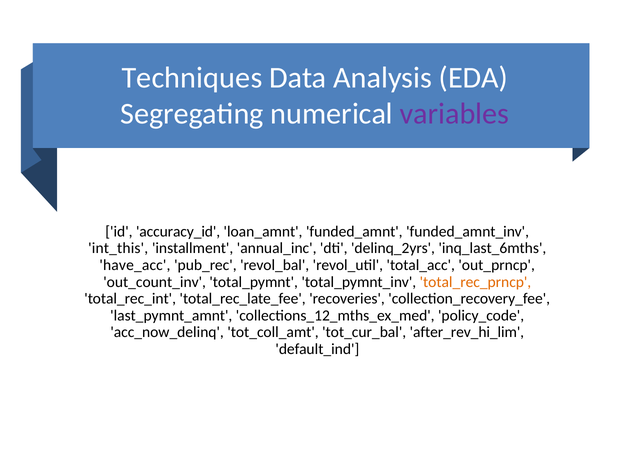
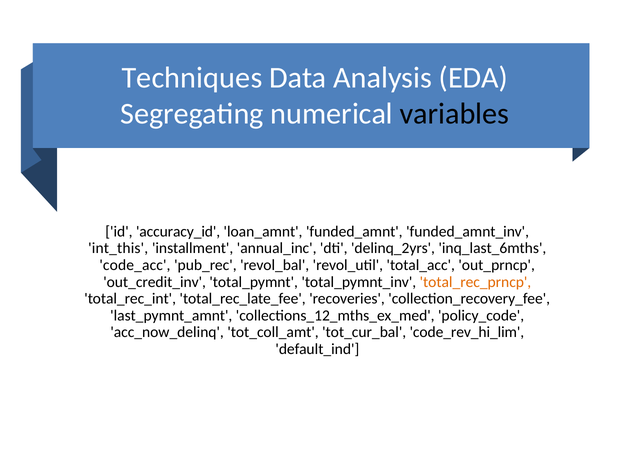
variables colour: purple -> black
have_acc: have_acc -> code_acc
out_count_inv: out_count_inv -> out_credit_inv
after_rev_hi_lim: after_rev_hi_lim -> code_rev_hi_lim
